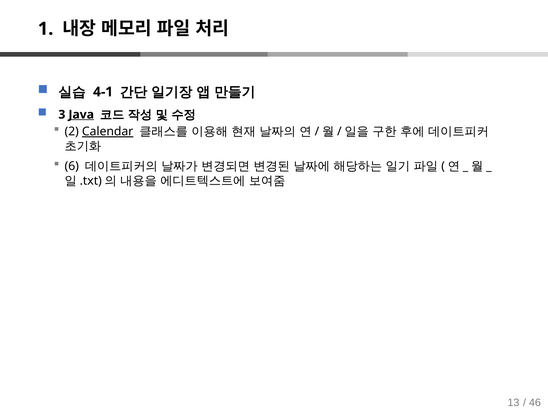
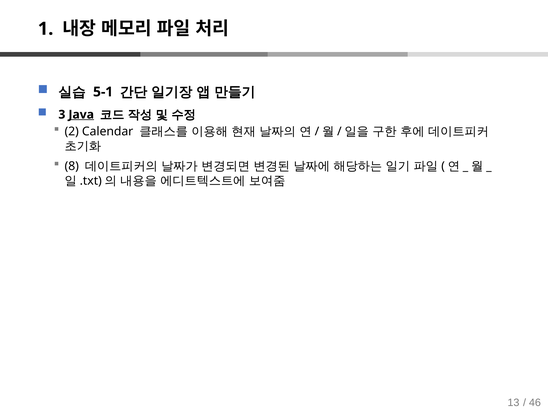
4-1: 4-1 -> 5-1
Calendar underline: present -> none
6: 6 -> 8
